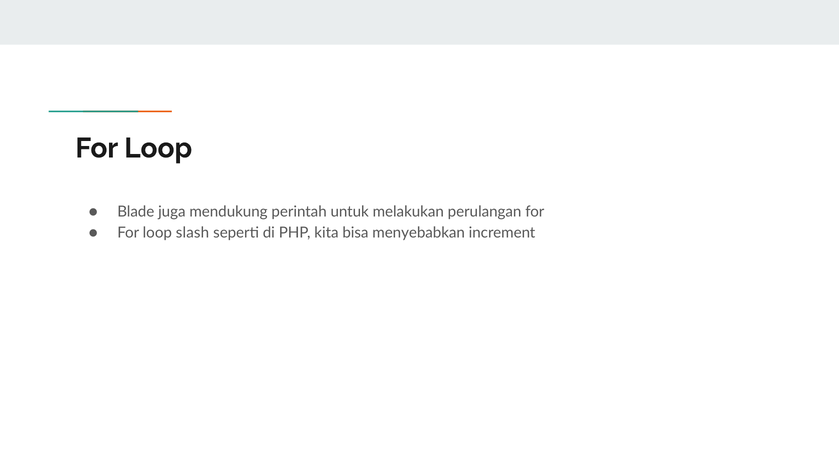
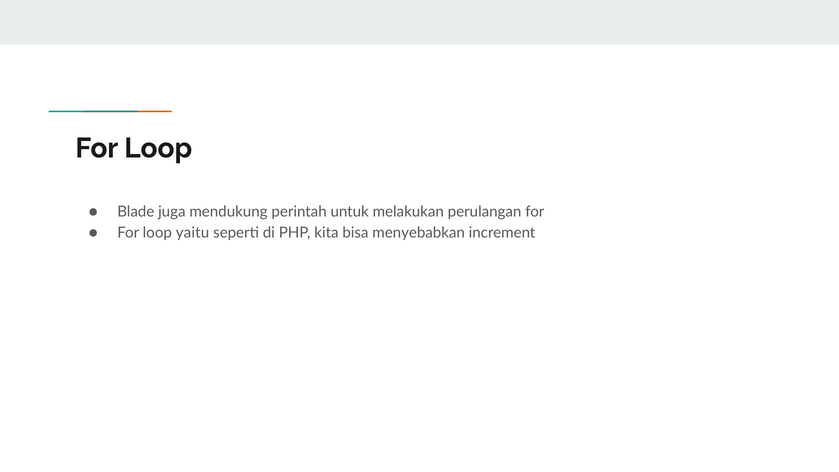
slash: slash -> yaitu
